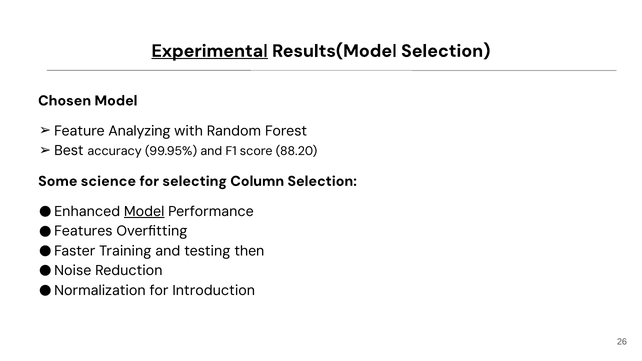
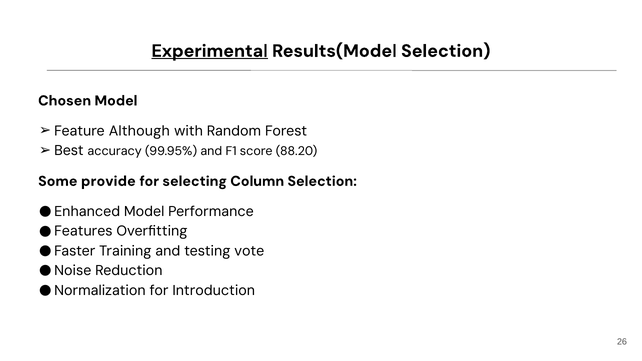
Analyzing: Analyzing -> Although
science: science -> provide
Model at (144, 212) underline: present -> none
then: then -> vote
